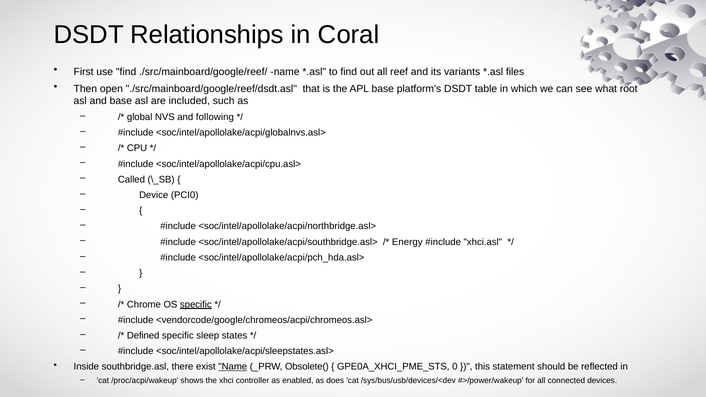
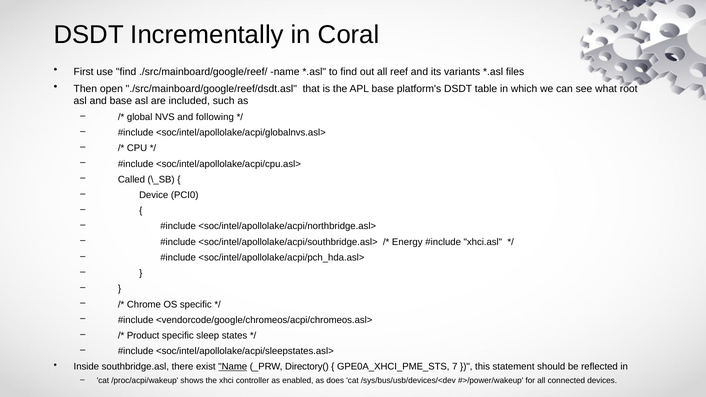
Relationships: Relationships -> Incrementally
specific at (196, 304) underline: present -> none
Defined: Defined -> Product
Obsolete(: Obsolete( -> Directory(
0: 0 -> 7
